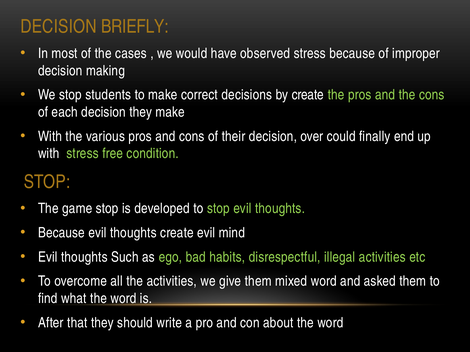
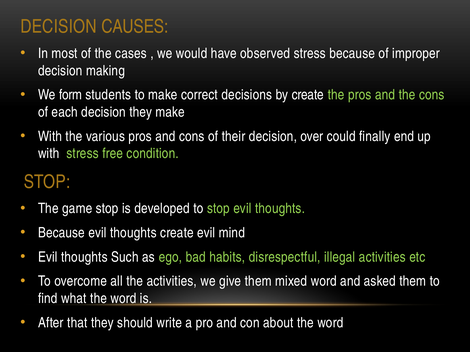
BRIEFLY: BRIEFLY -> CAUSES
We stop: stop -> form
